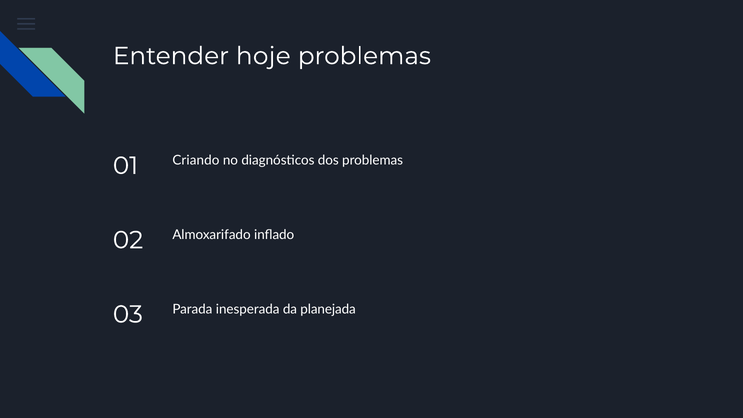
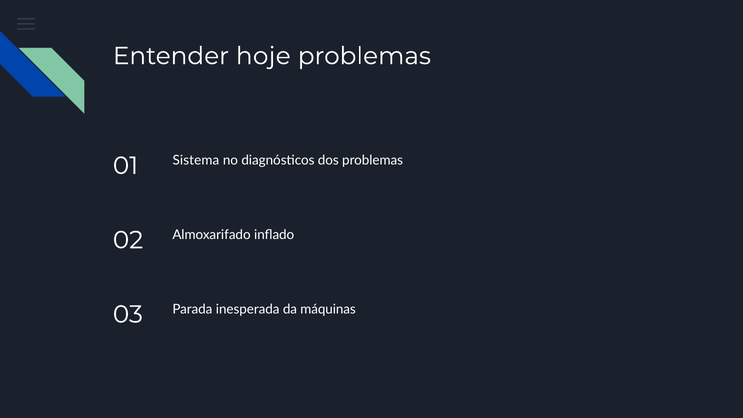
Criando: Criando -> Sistema
planejada: planejada -> máquinas
